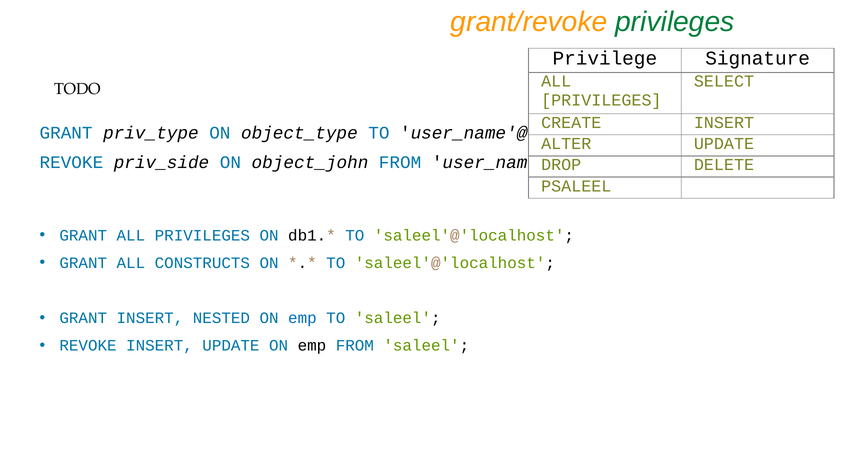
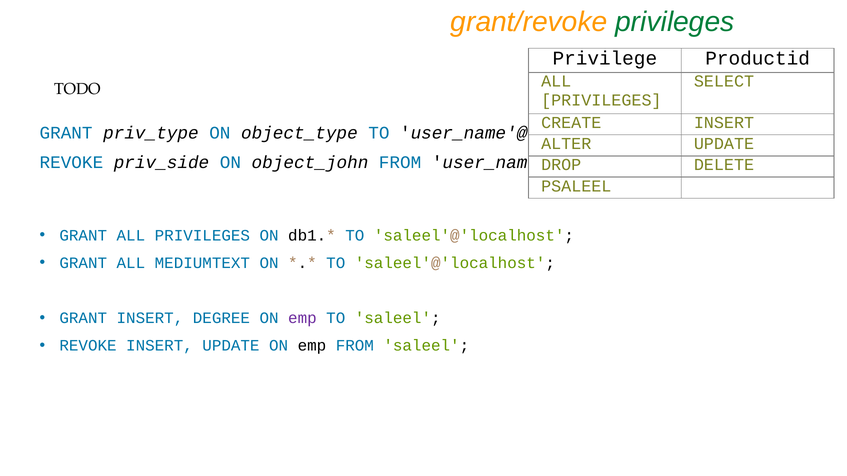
Signature: Signature -> Productid
CONSTRUCTS: CONSTRUCTS -> MEDIUMTEXT
NESTED: NESTED -> DEGREE
emp at (302, 319) colour: blue -> purple
